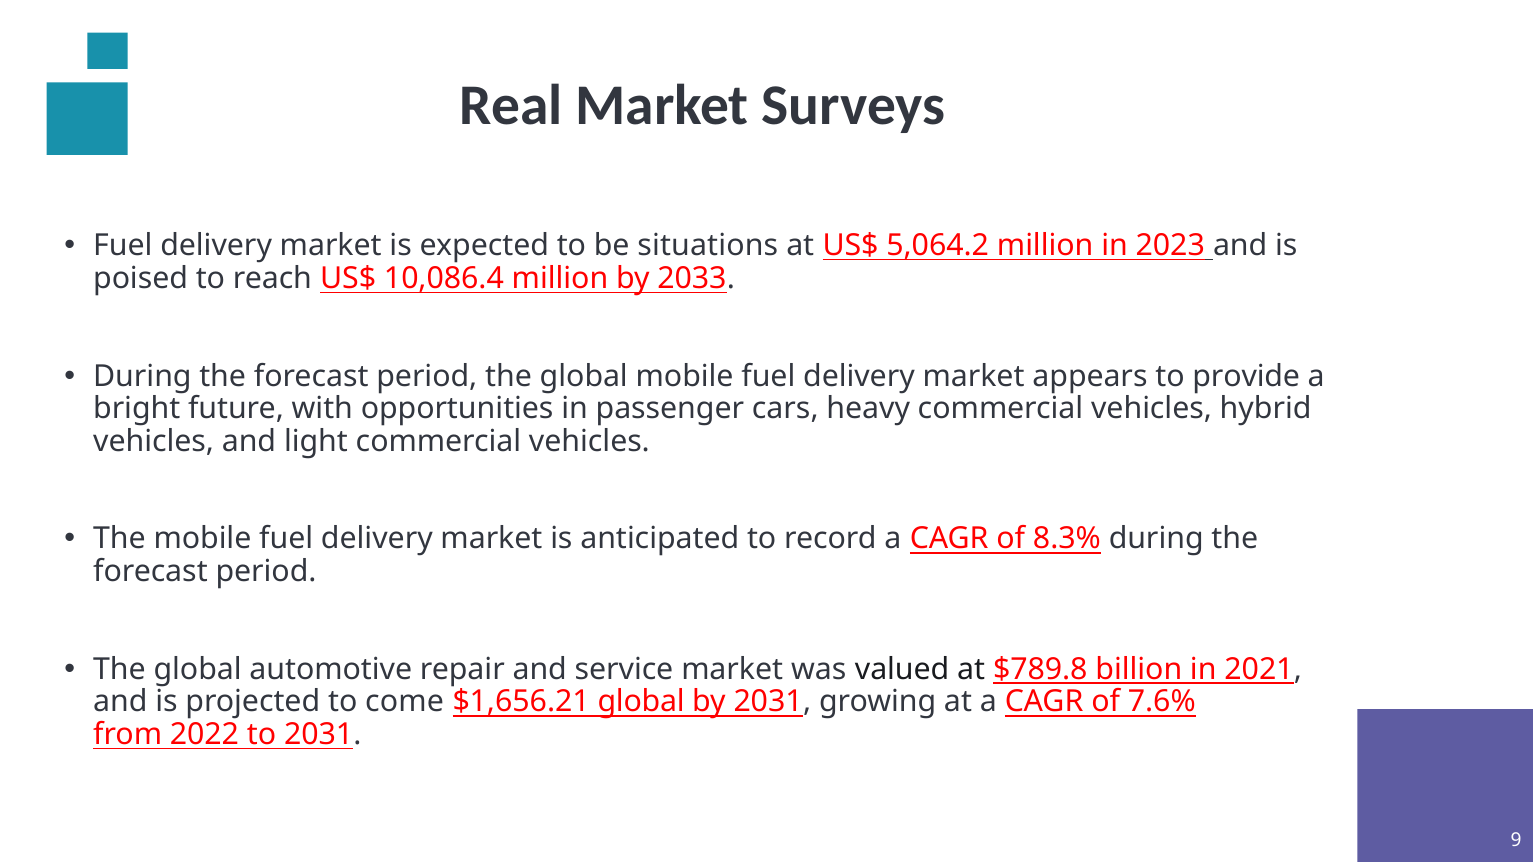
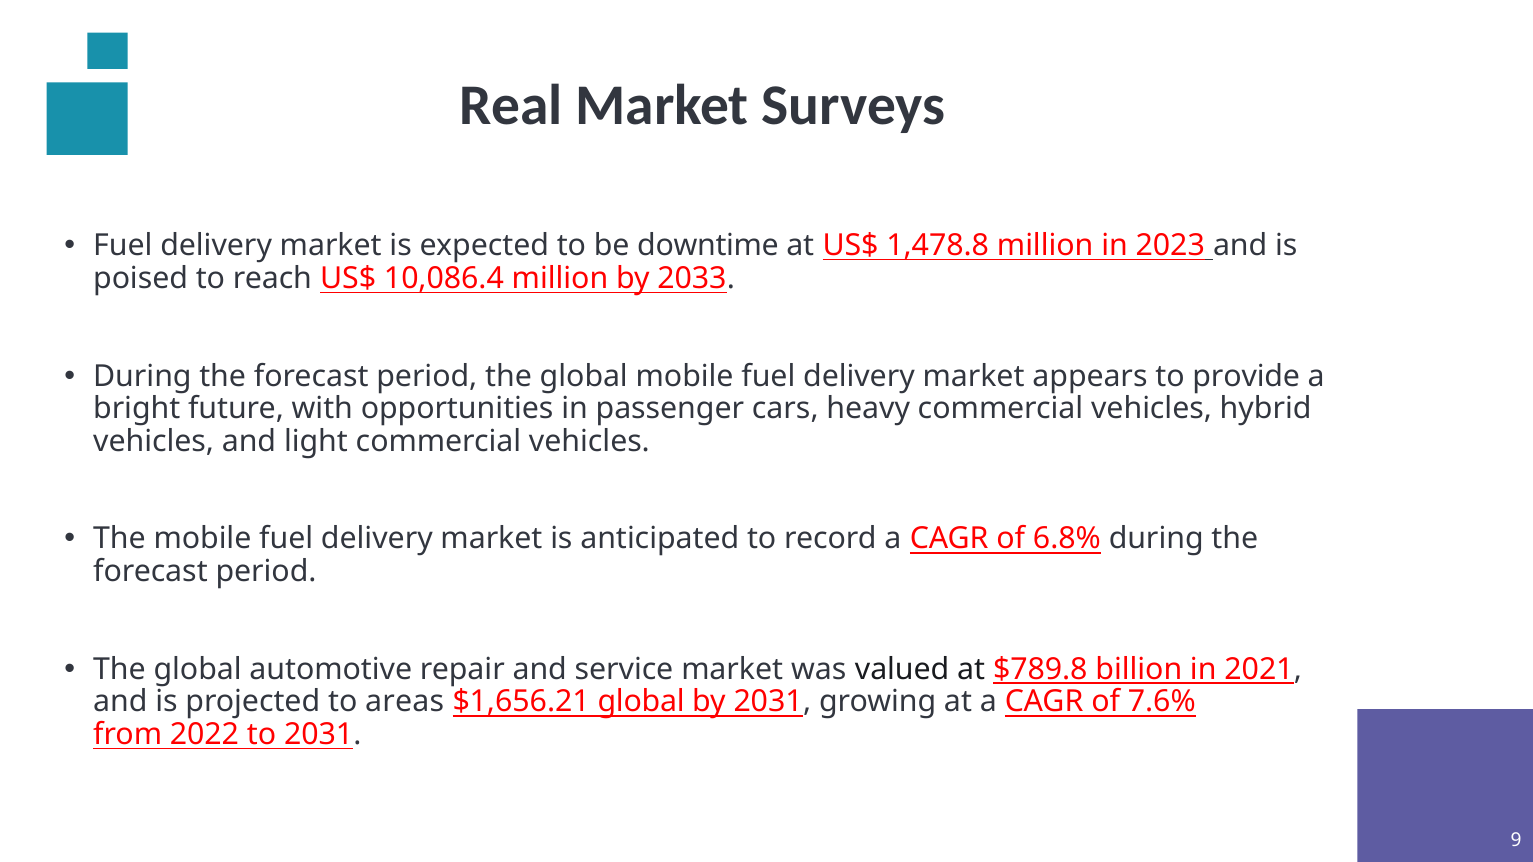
situations: situations -> downtime
5,064.2: 5,064.2 -> 1,478.8
8.3%: 8.3% -> 6.8%
come: come -> areas
